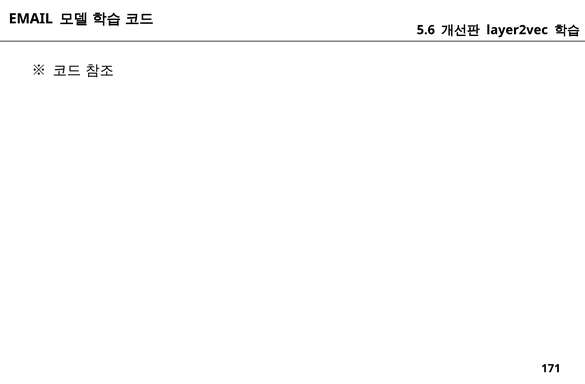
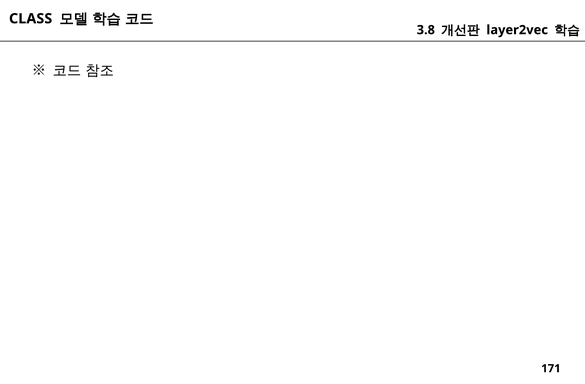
EMAIL: EMAIL -> CLASS
5.6: 5.6 -> 3.8
